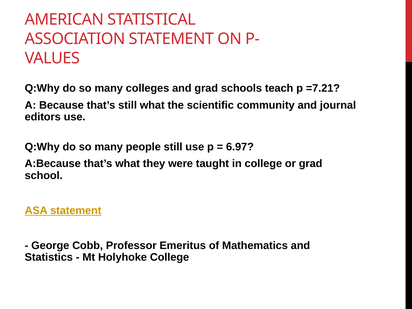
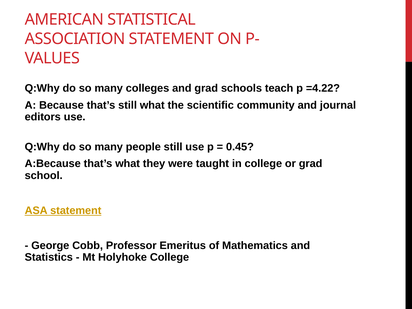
=7.21: =7.21 -> =4.22
6.97: 6.97 -> 0.45
